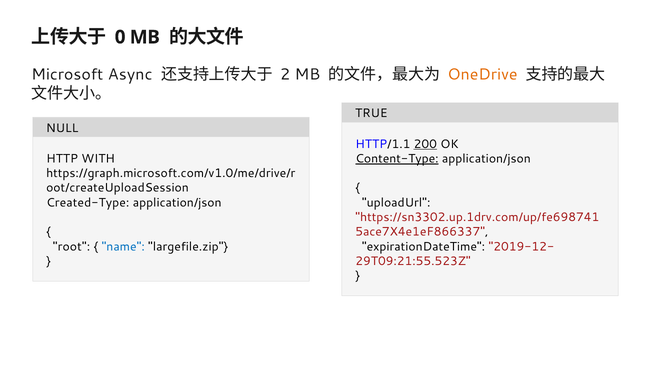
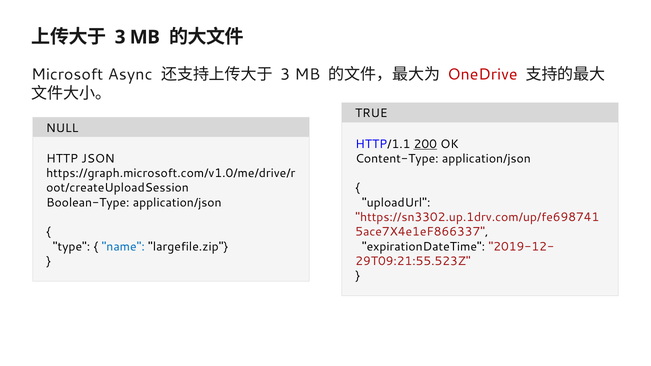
0 at (120, 37): 0 -> 3
2 at (285, 74): 2 -> 3
OneDrive colour: orange -> red
WITH: WITH -> JSON
Content-Type underline: present -> none
Created-Type: Created-Type -> Boolean-Type
root: root -> type
